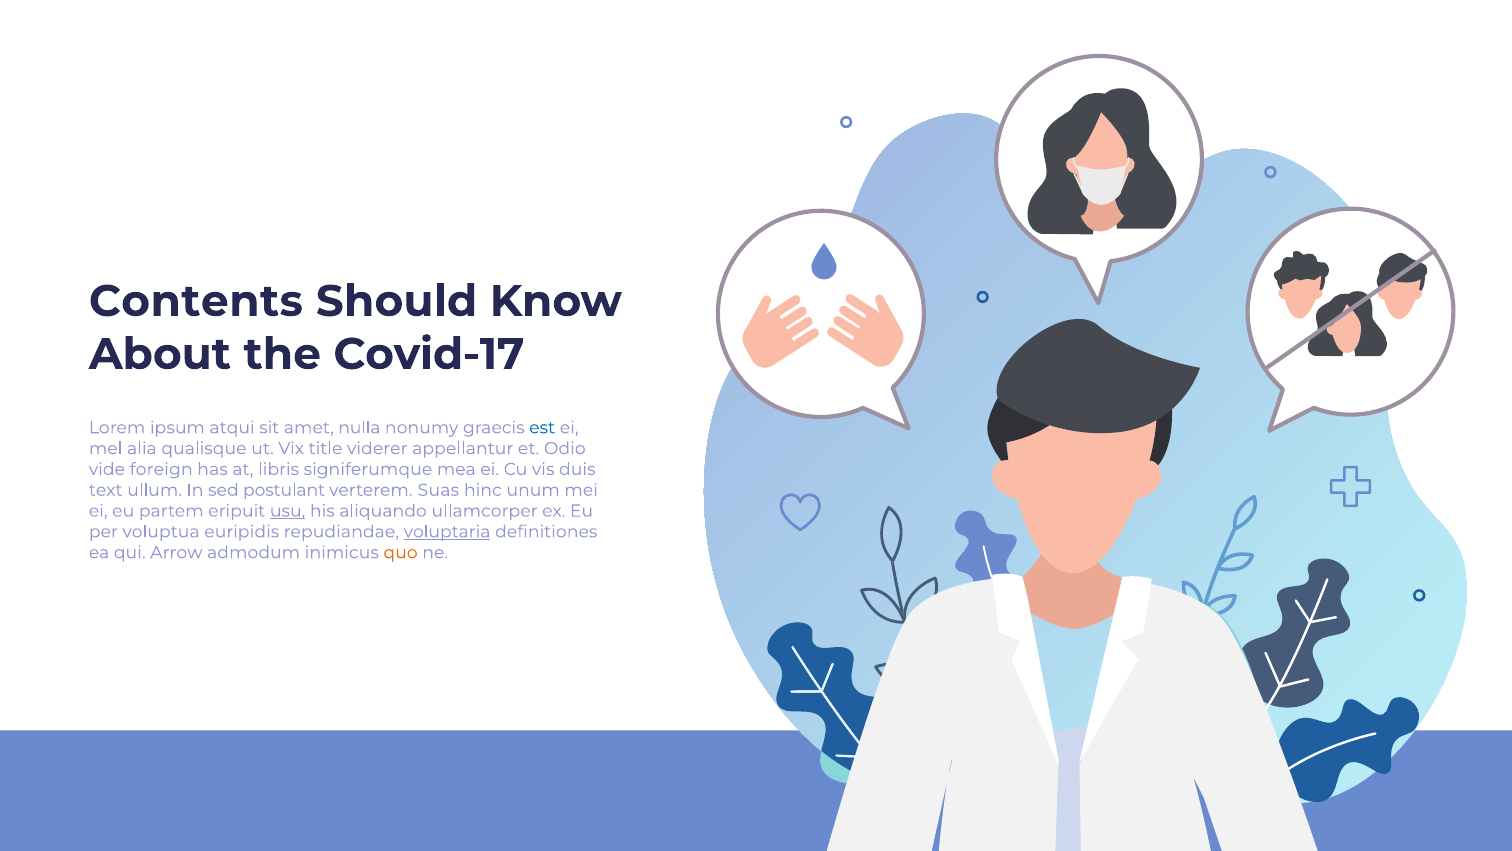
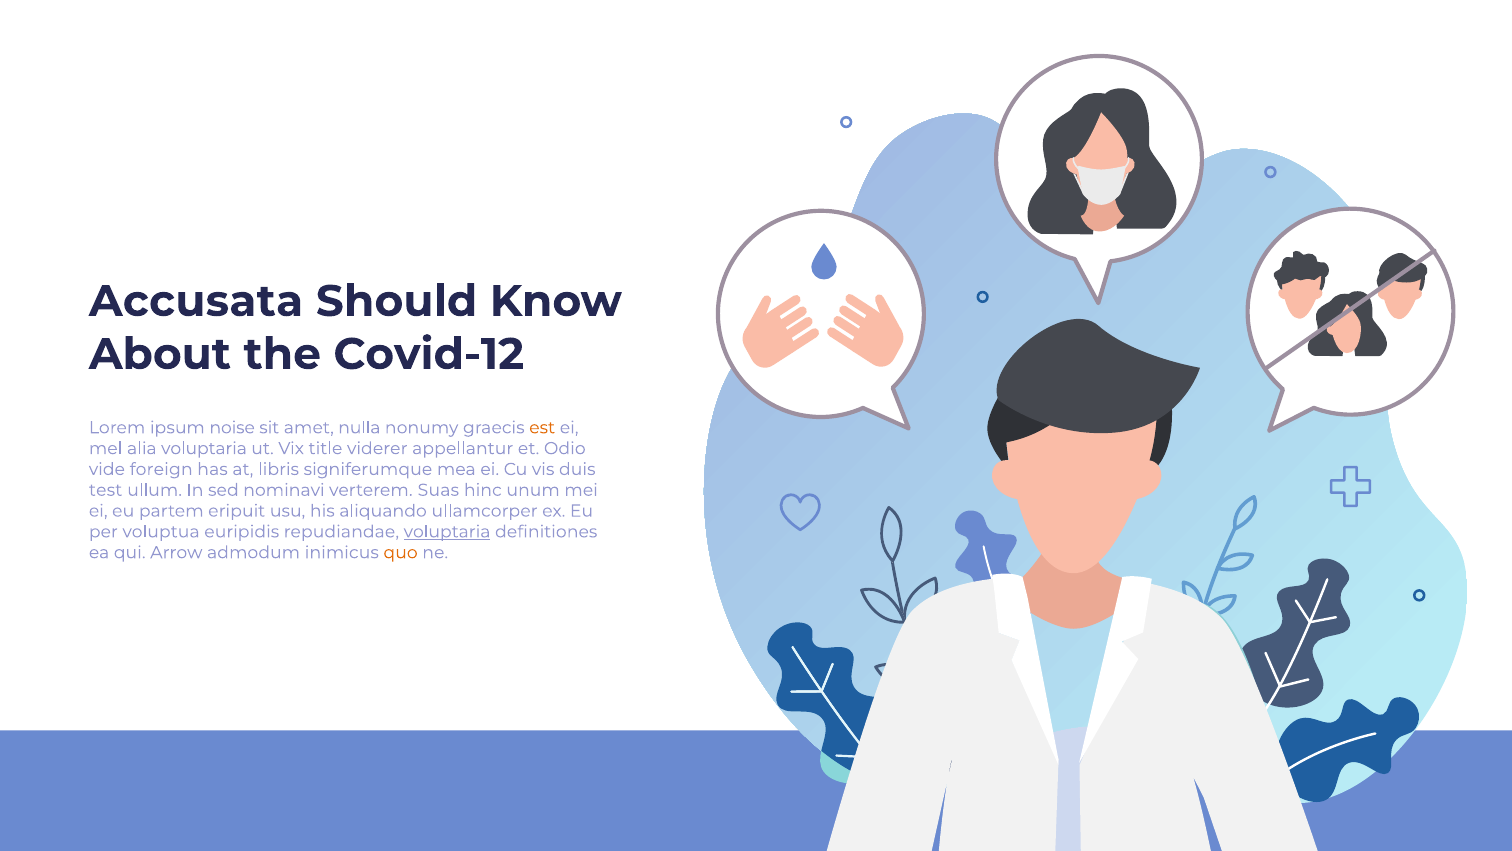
Contents: Contents -> Accusata
Covid-17: Covid-17 -> Covid-12
atqui: atqui -> noise
est colour: blue -> orange
alia qualisque: qualisque -> voluptaria
text: text -> test
postulant: postulant -> nominavi
usu underline: present -> none
